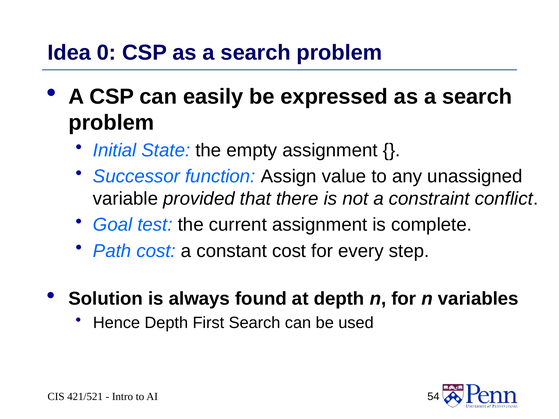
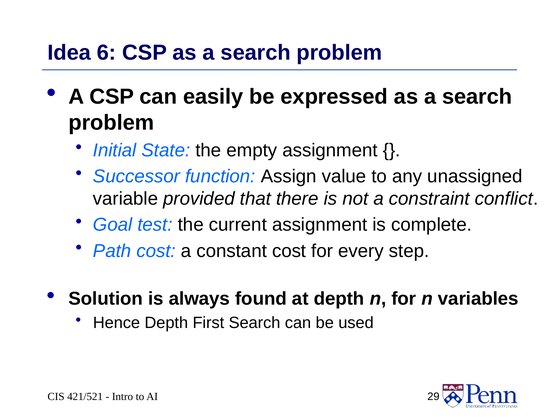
0: 0 -> 6
54: 54 -> 29
